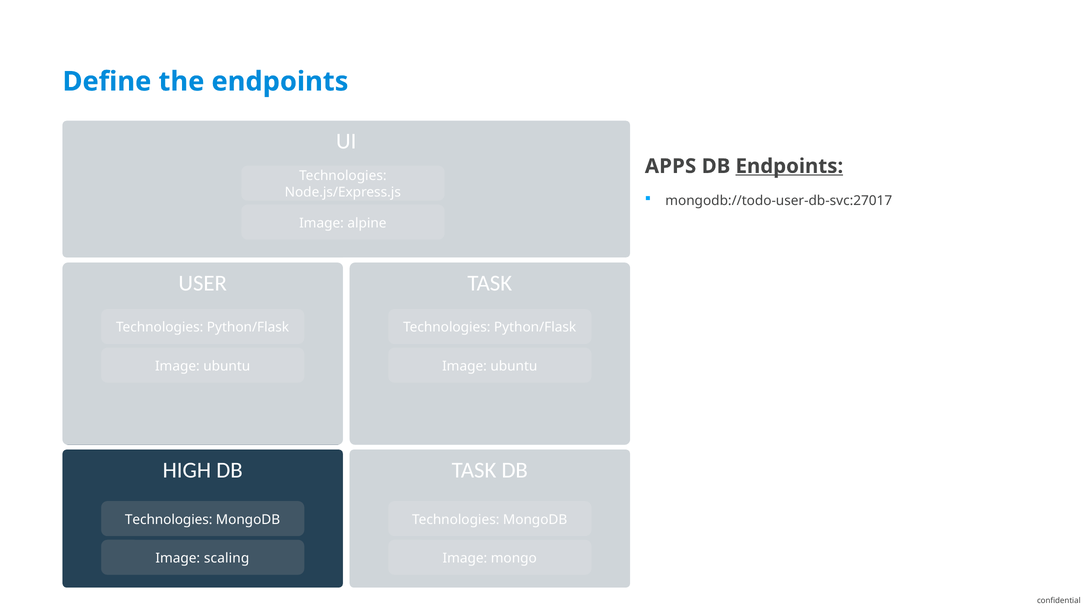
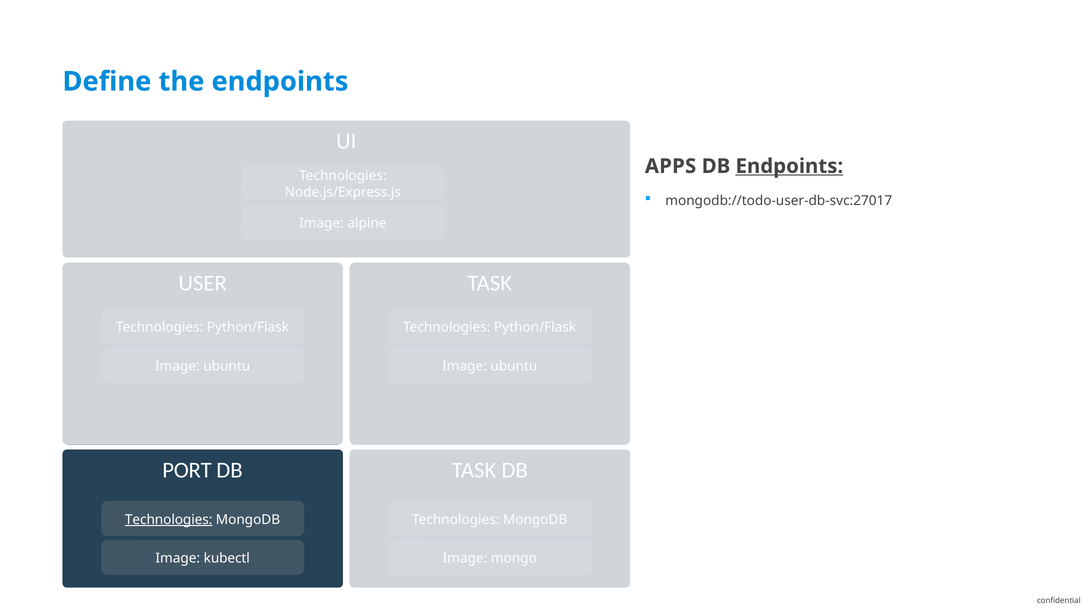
HIGH: HIGH -> PORT
Technologies at (169, 520) underline: none -> present
scaling: scaling -> kubectl
